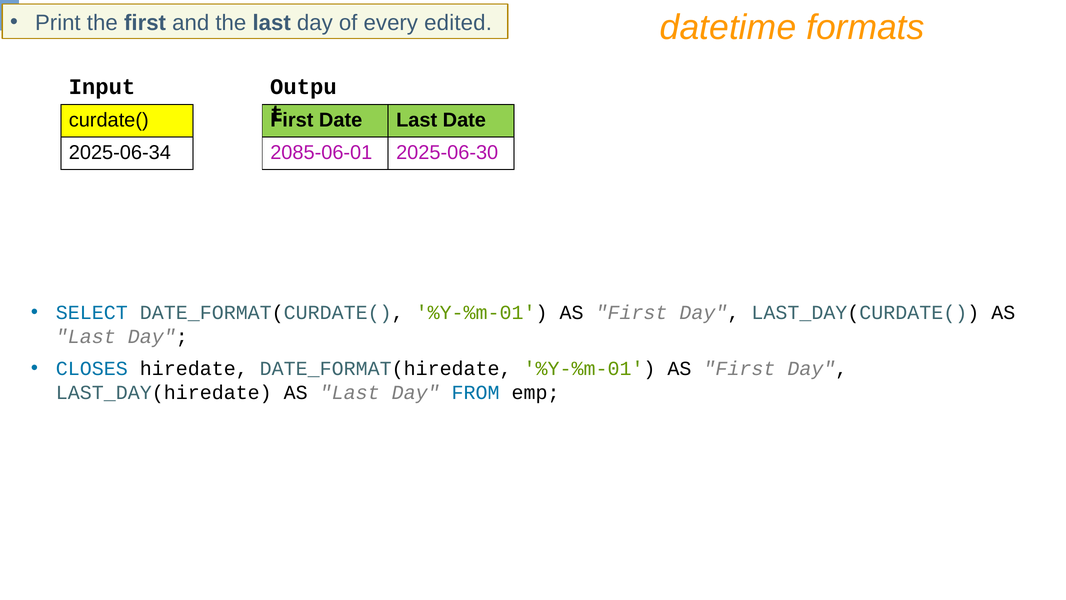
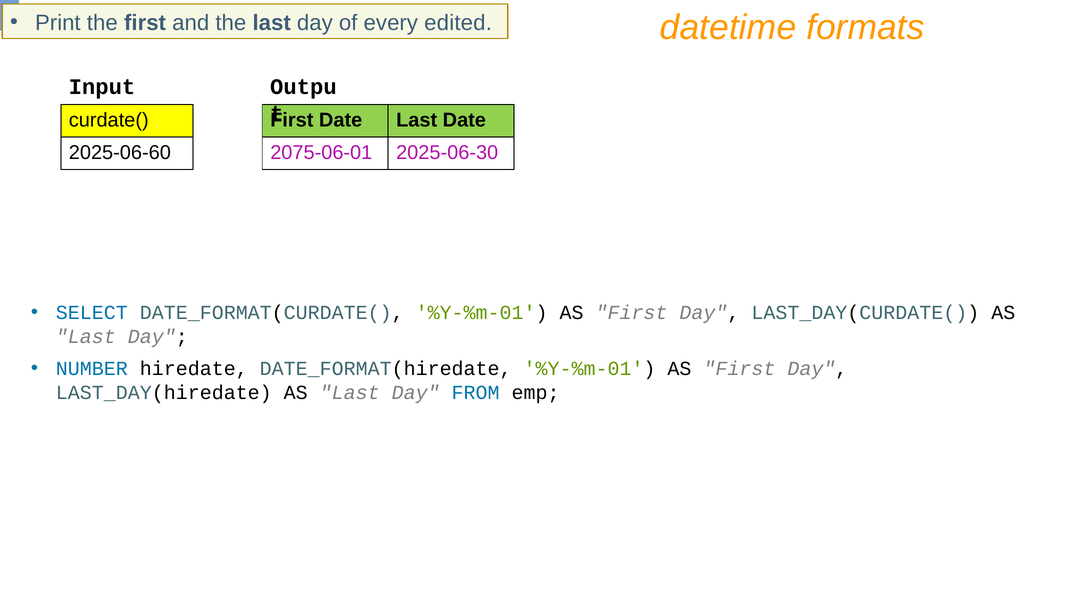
2025-06-34: 2025-06-34 -> 2025-06-60
2085-06-01: 2085-06-01 -> 2075-06-01
CLOSES: CLOSES -> NUMBER
